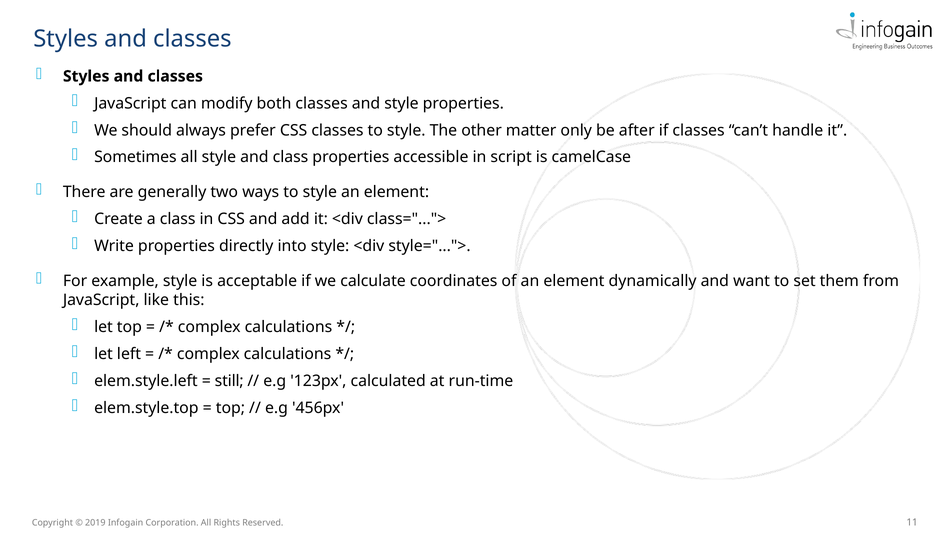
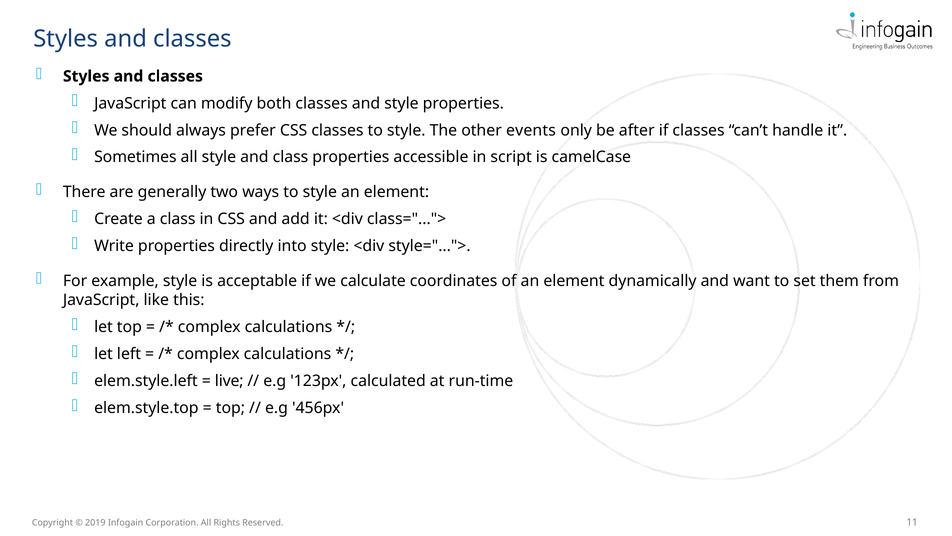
matter: matter -> events
still: still -> live
